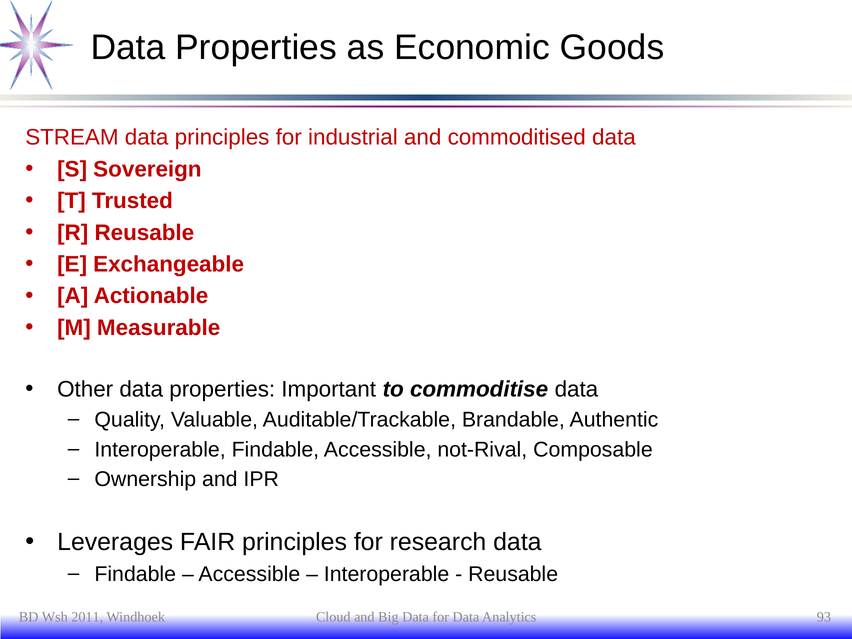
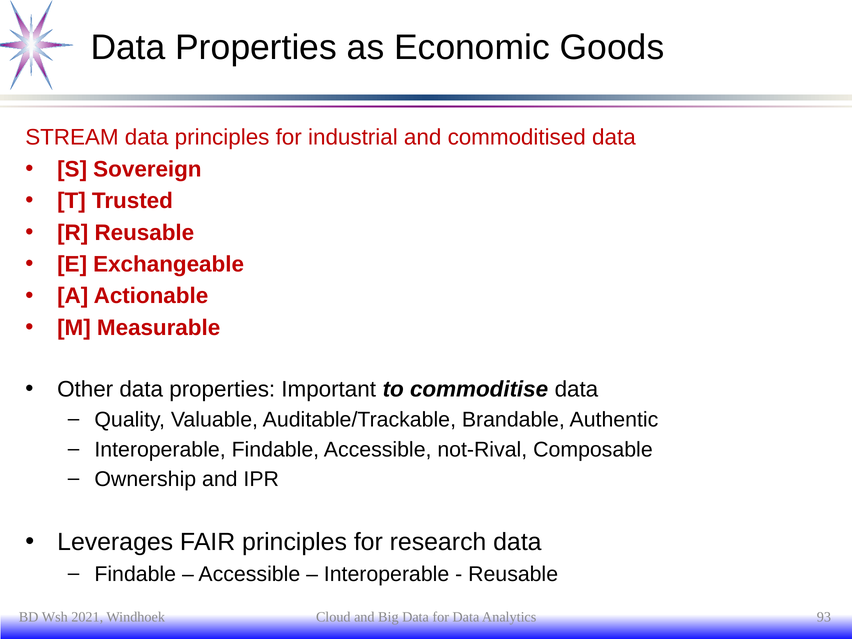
2011: 2011 -> 2021
